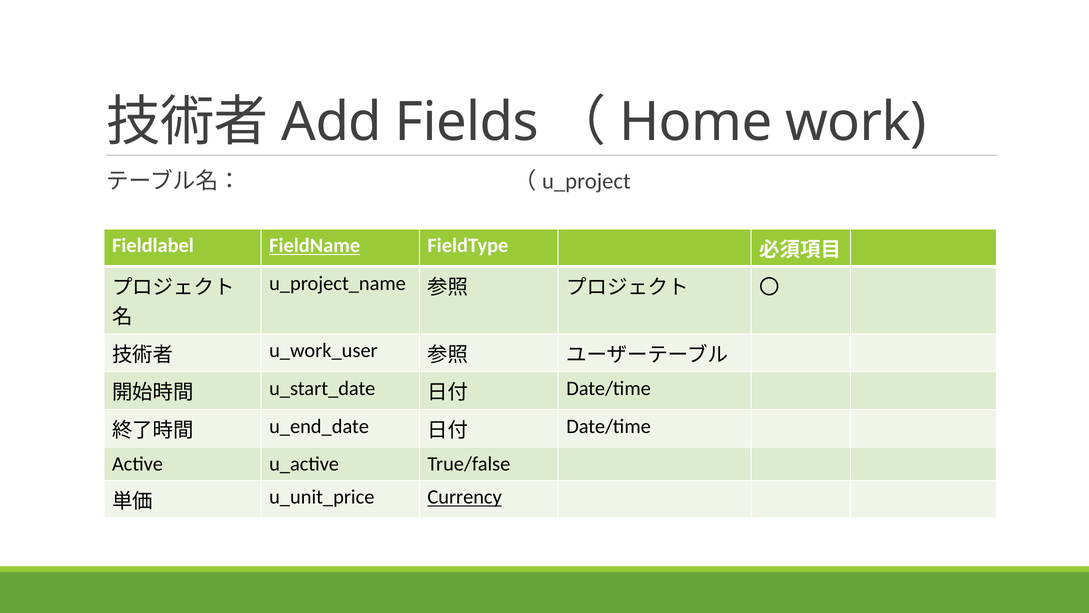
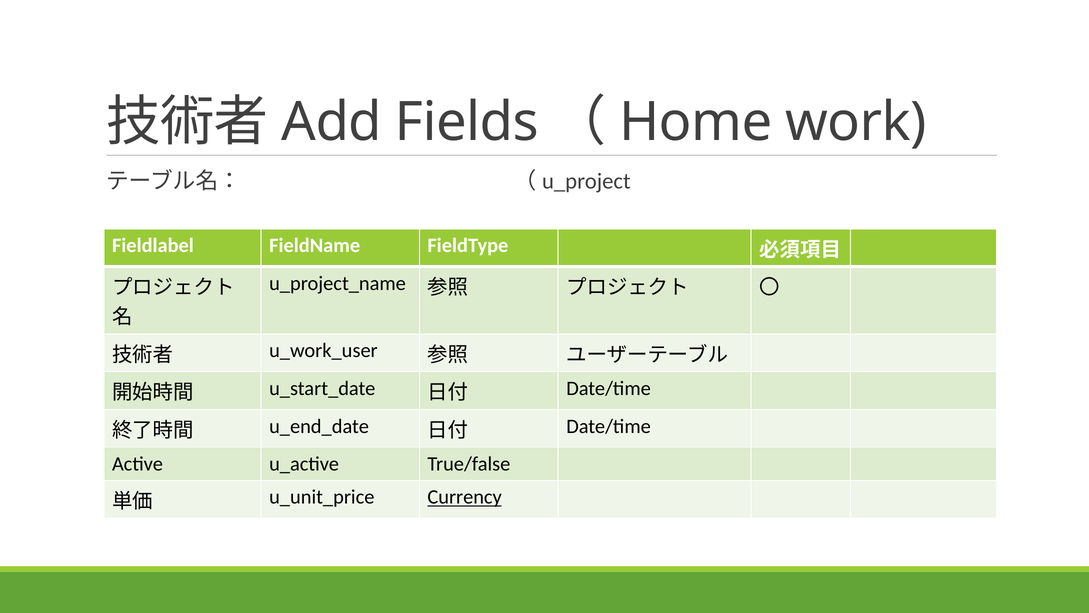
FieldName underline: present -> none
